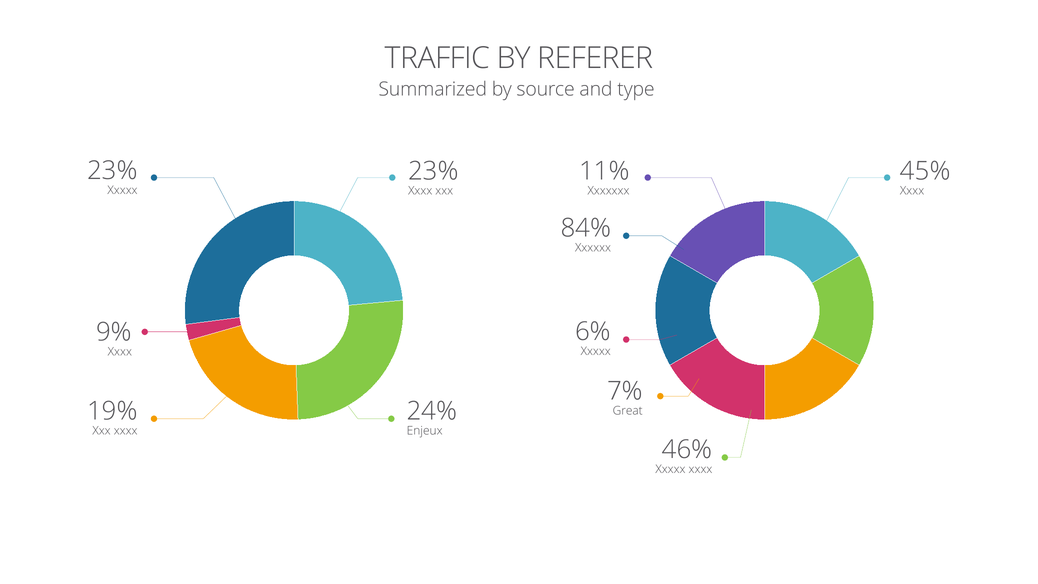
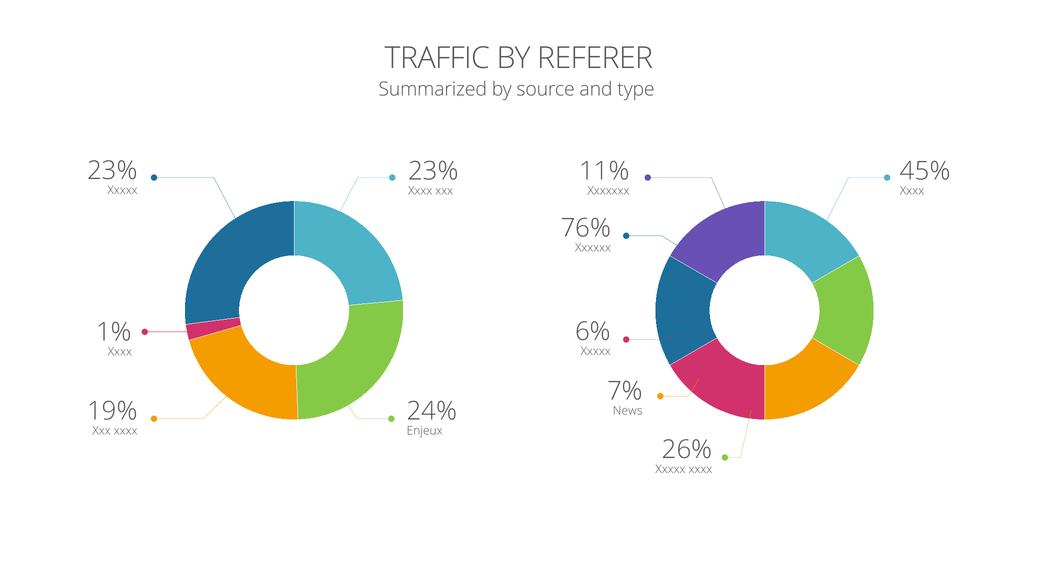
84%: 84% -> 76%
9%: 9% -> 1%
Great: Great -> News
46%: 46% -> 26%
